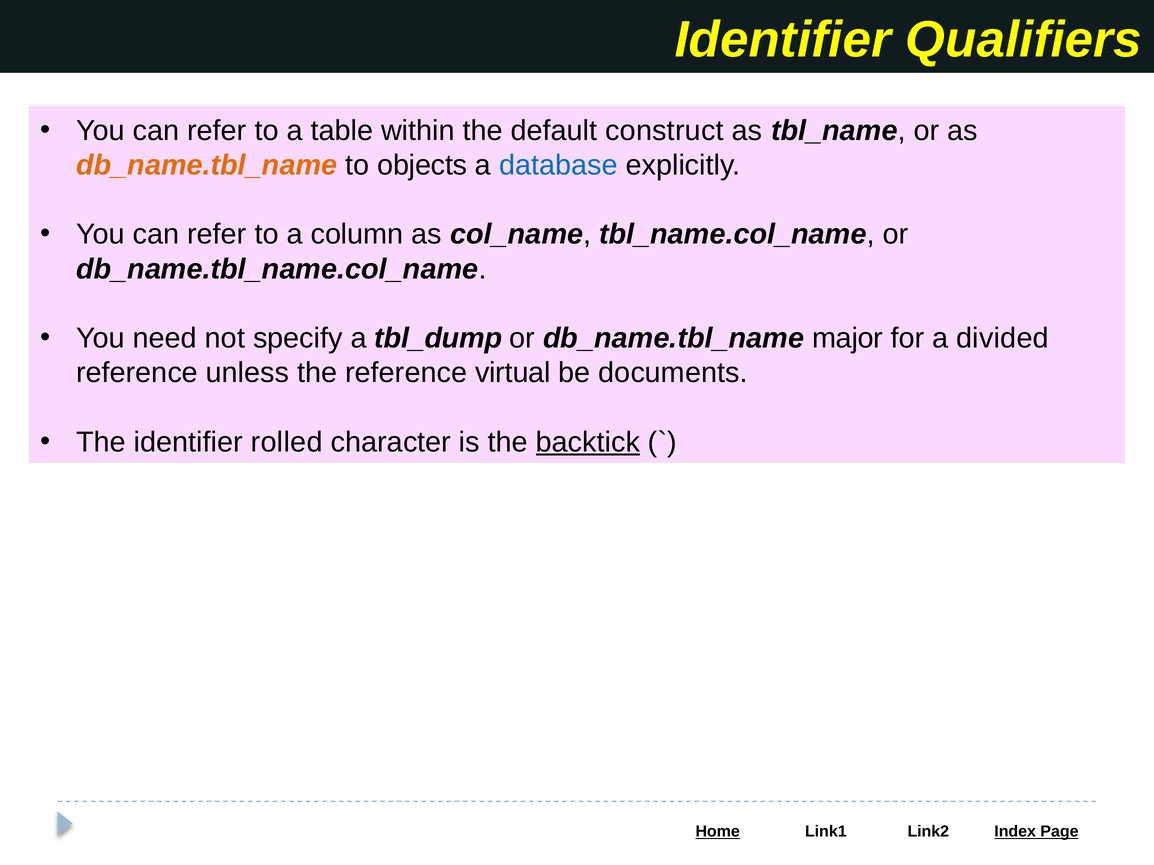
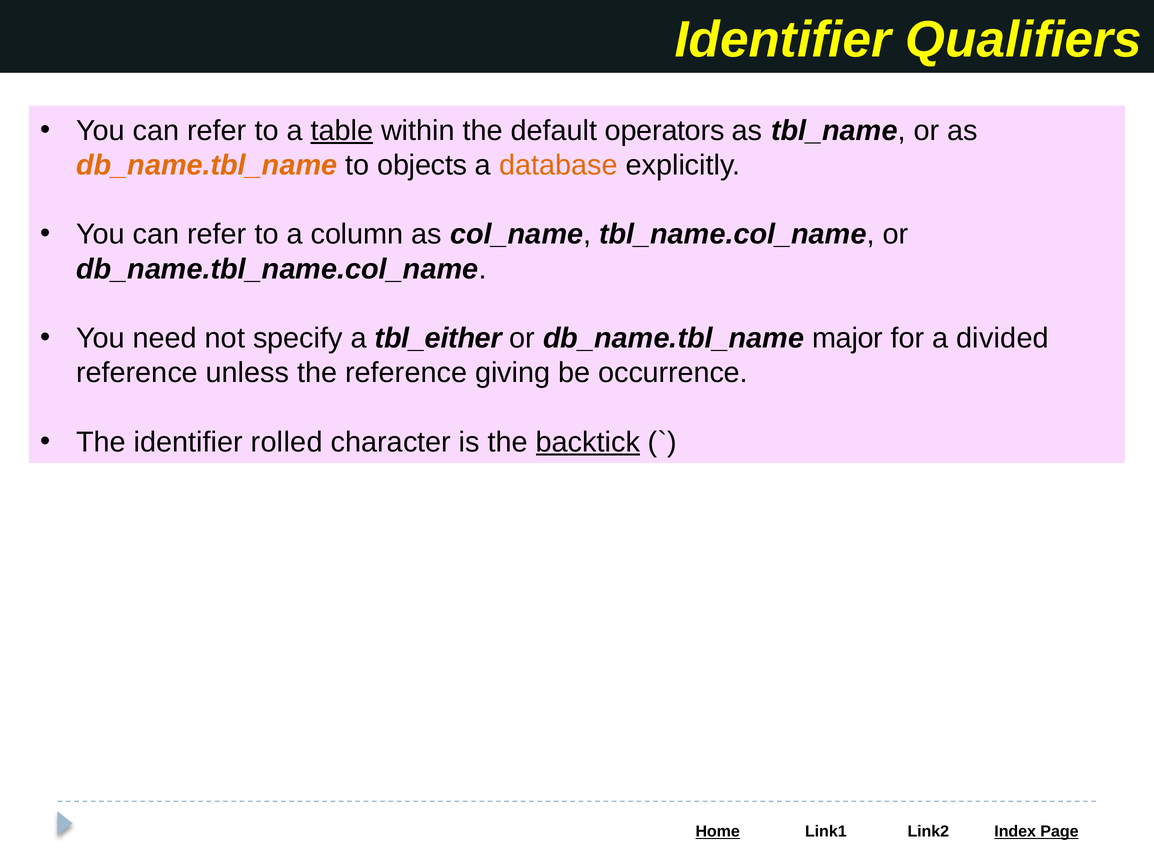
table underline: none -> present
construct: construct -> operators
database colour: blue -> orange
tbl_dump: tbl_dump -> tbl_either
virtual: virtual -> giving
documents: documents -> occurrence
